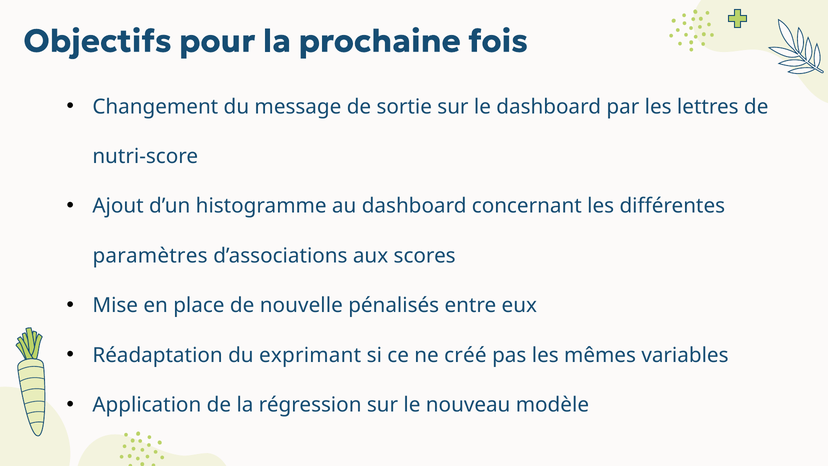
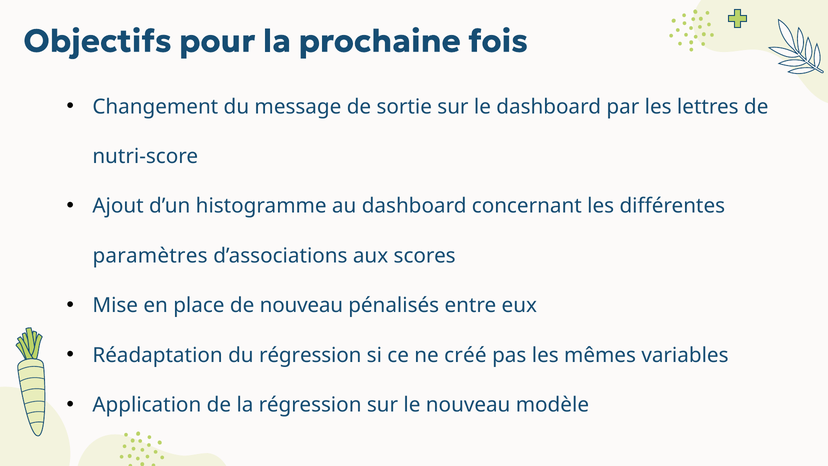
de nouvelle: nouvelle -> nouveau
du exprimant: exprimant -> régression
